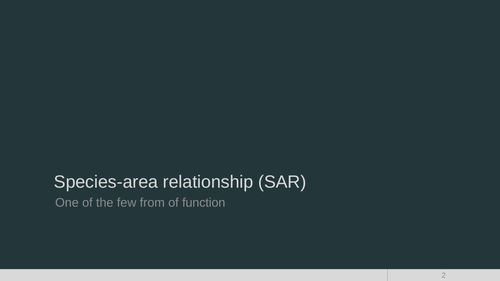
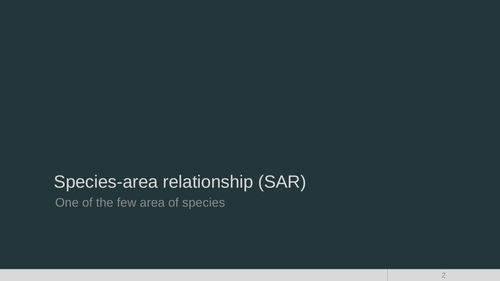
from: from -> area
function: function -> species
